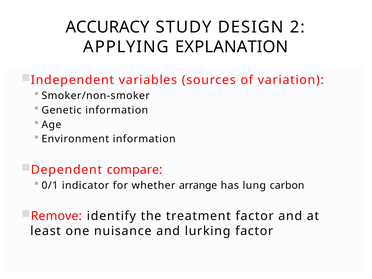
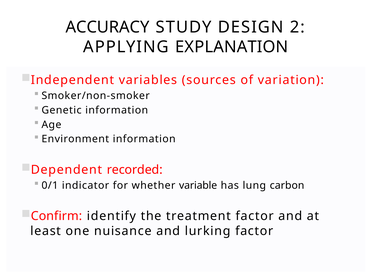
compare: compare -> recorded
arrange: arrange -> variable
Remove: Remove -> Confirm
